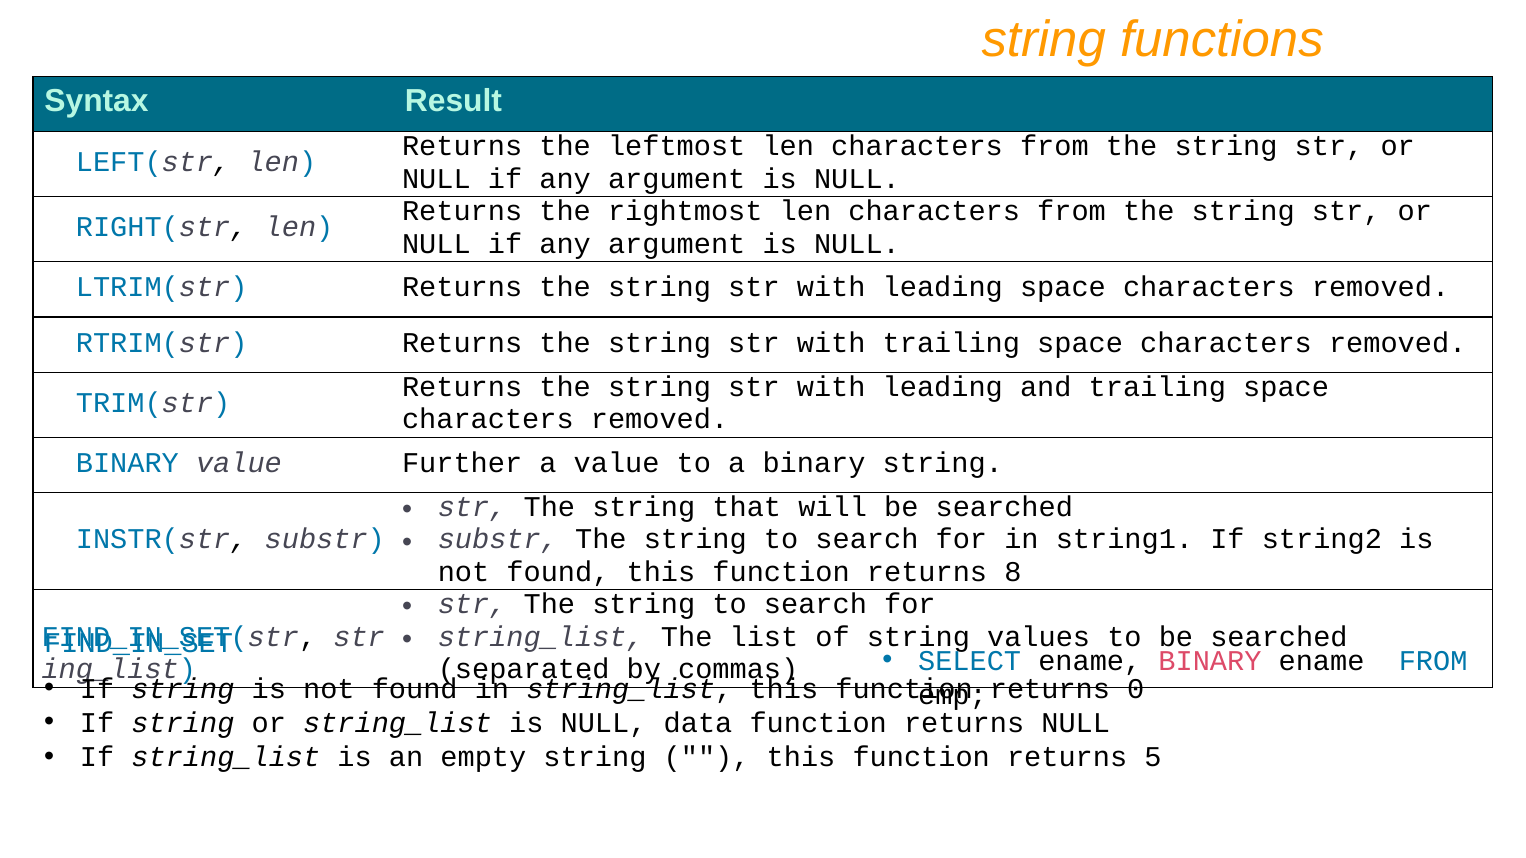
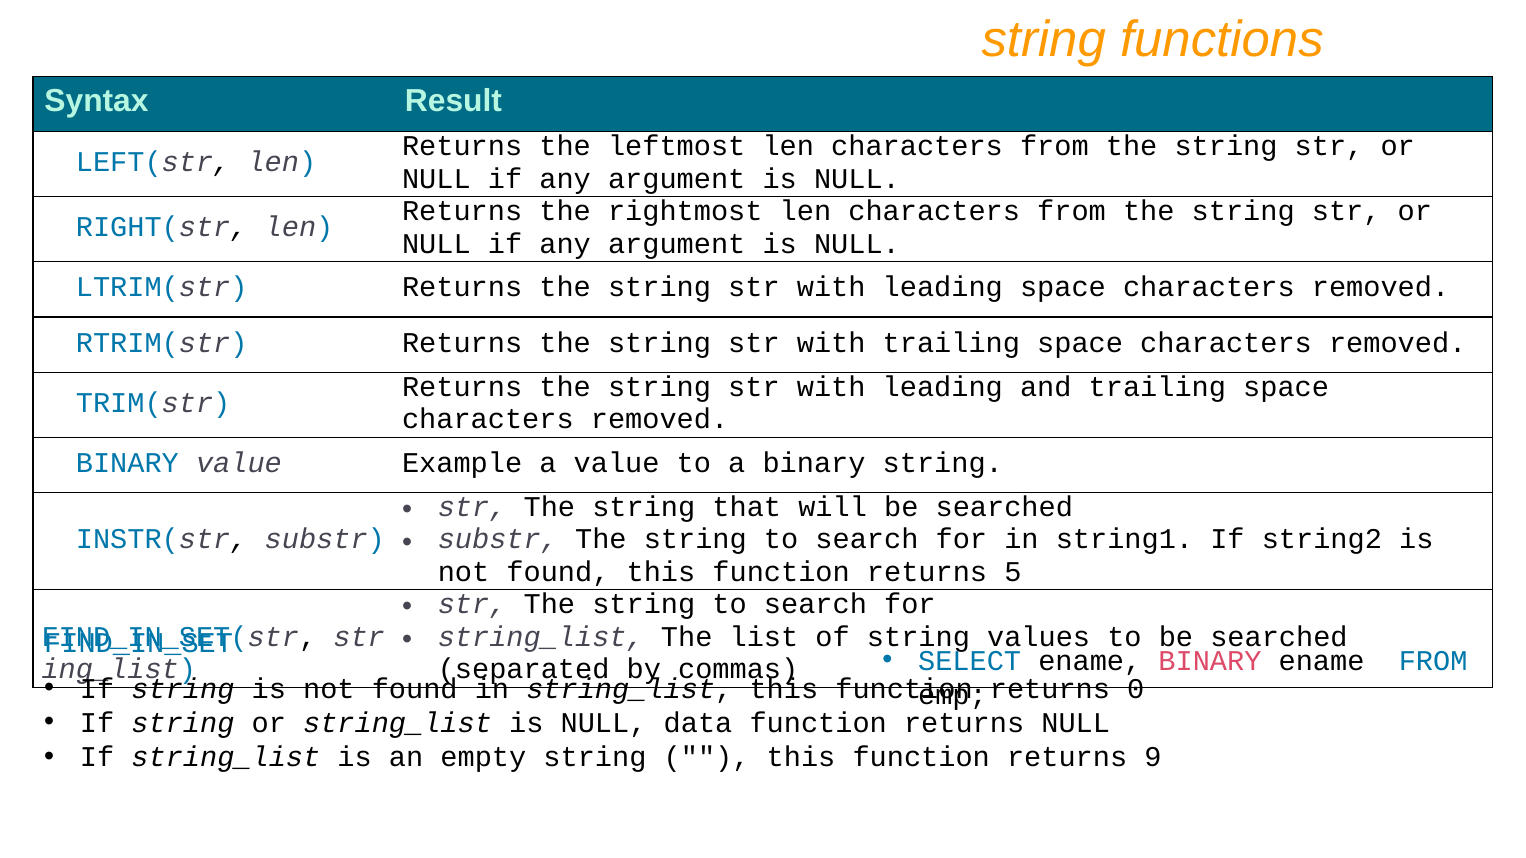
Further: Further -> Example
8: 8 -> 5
5: 5 -> 9
